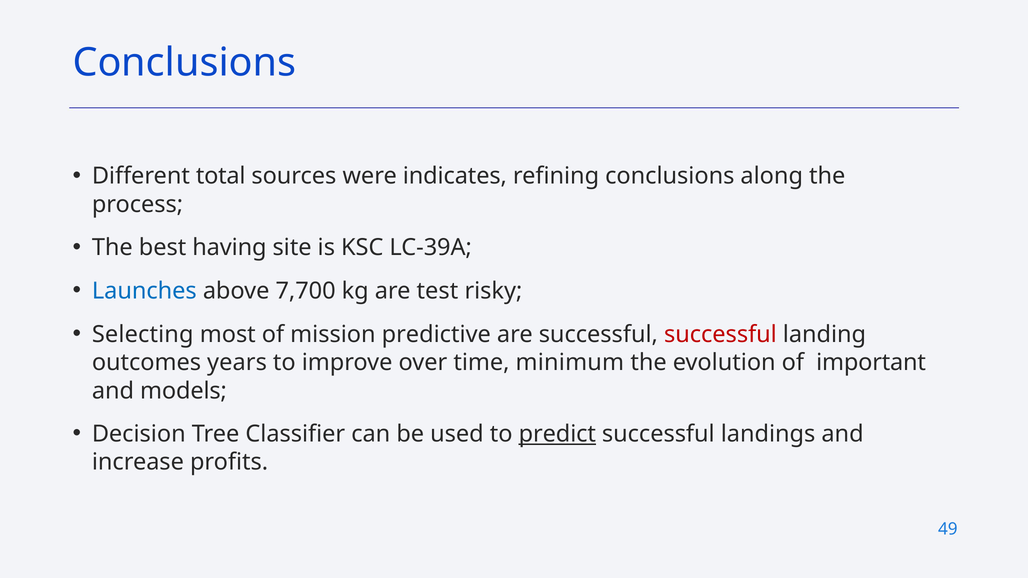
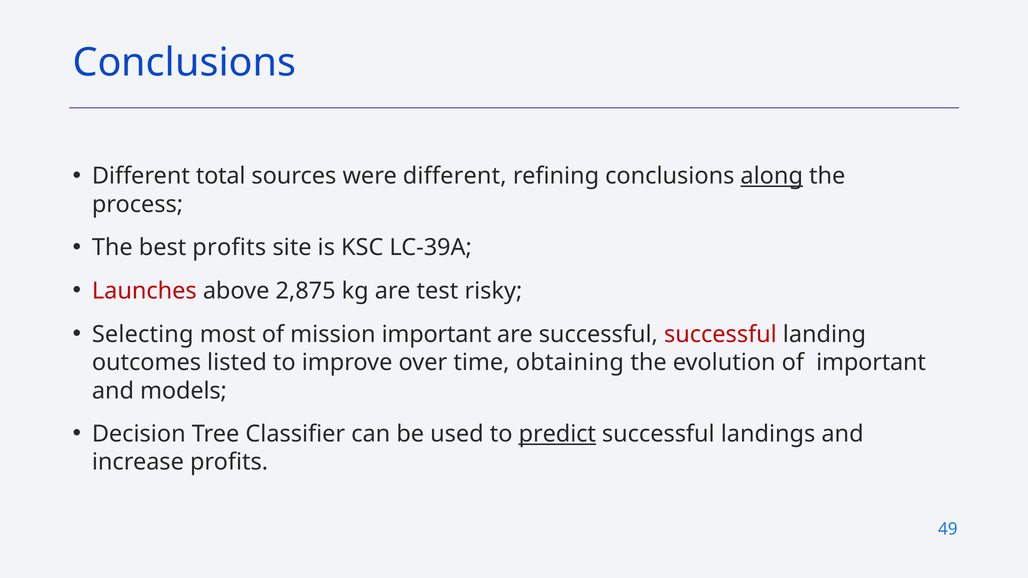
were indicates: indicates -> different
along underline: none -> present
best having: having -> profits
Launches colour: blue -> red
7,700: 7,700 -> 2,875
mission predictive: predictive -> important
years: years -> listed
minimum: minimum -> obtaining
